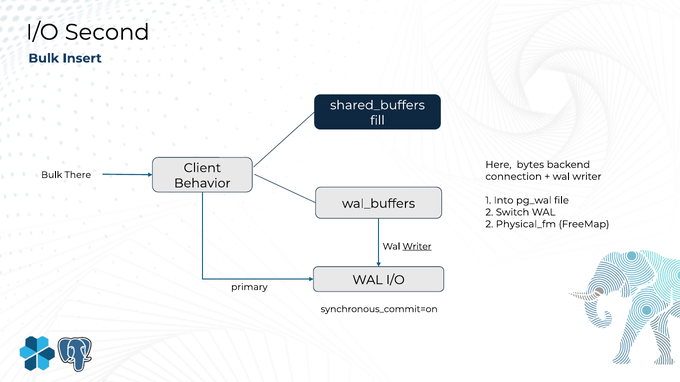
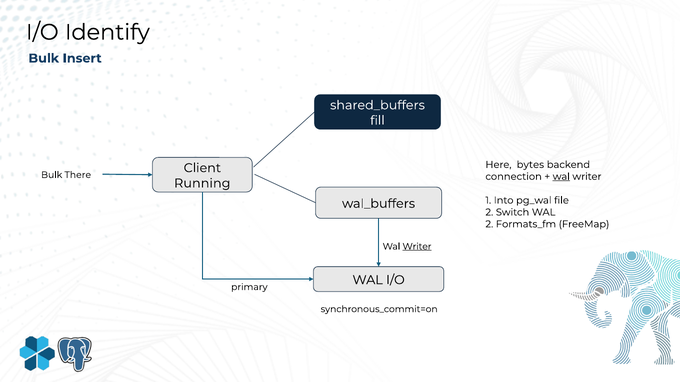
Second: Second -> Identify
wal at (561, 177) underline: none -> present
Behavior: Behavior -> Running
Physical_fm: Physical_fm -> Formats_fm
